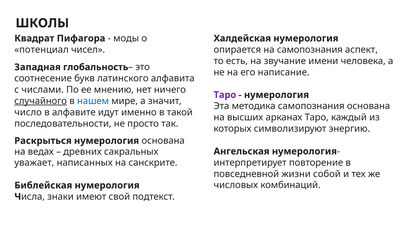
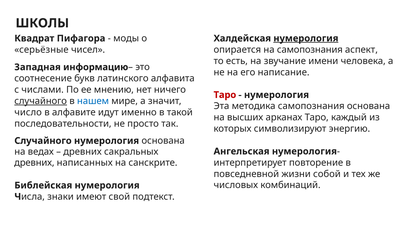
нумерология at (306, 38) underline: none -> present
потенциал: потенциал -> серьёзные
глобальность: глобальность -> информацию
Таро at (225, 95) colour: purple -> red
Раскрыться at (43, 141): Раскрыться -> Случайного
уважает at (34, 163): уважает -> древних
